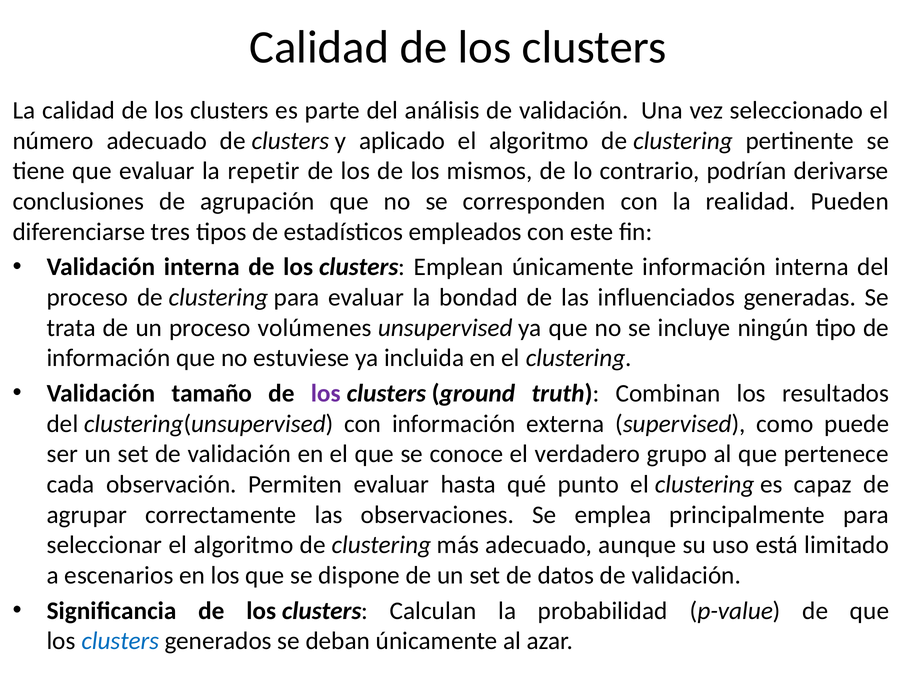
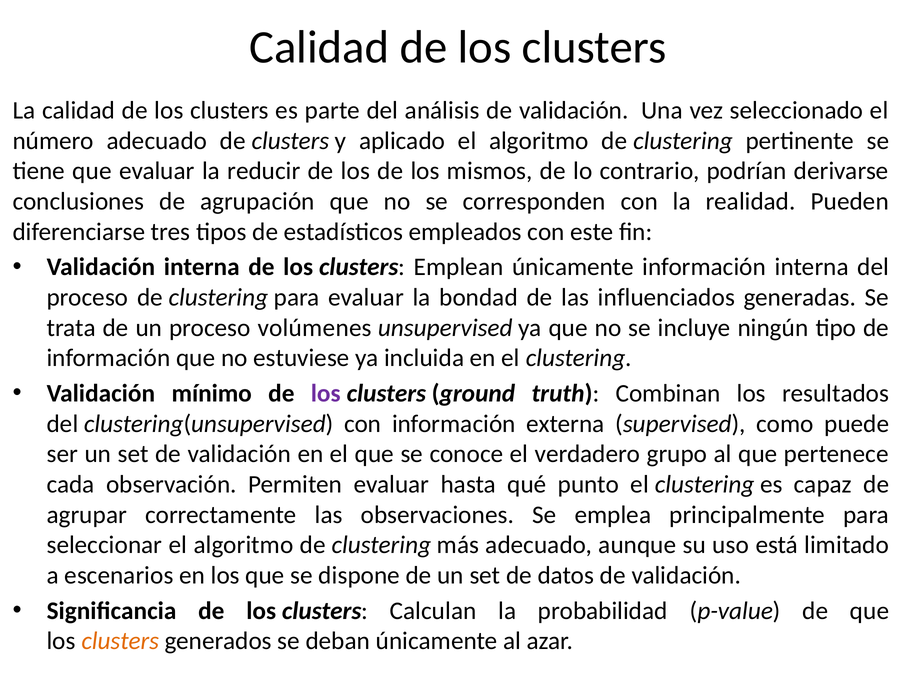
repetir: repetir -> reducir
tamaño: tamaño -> mínimo
clusters at (120, 641) colour: blue -> orange
